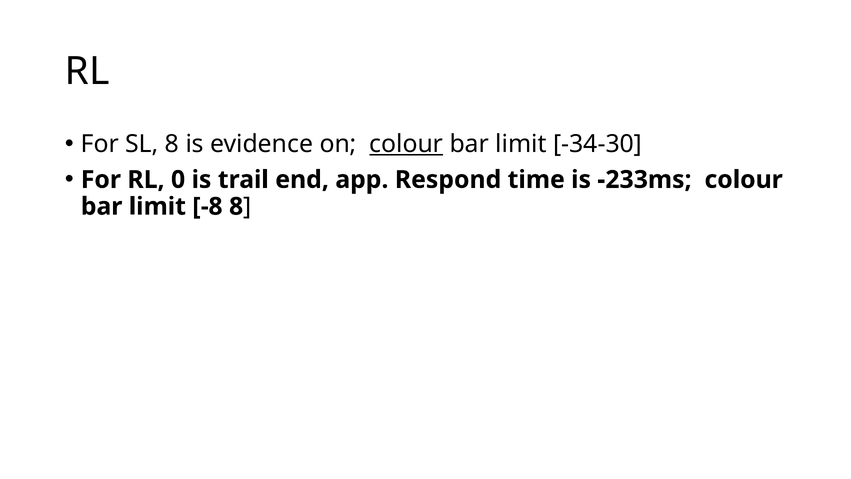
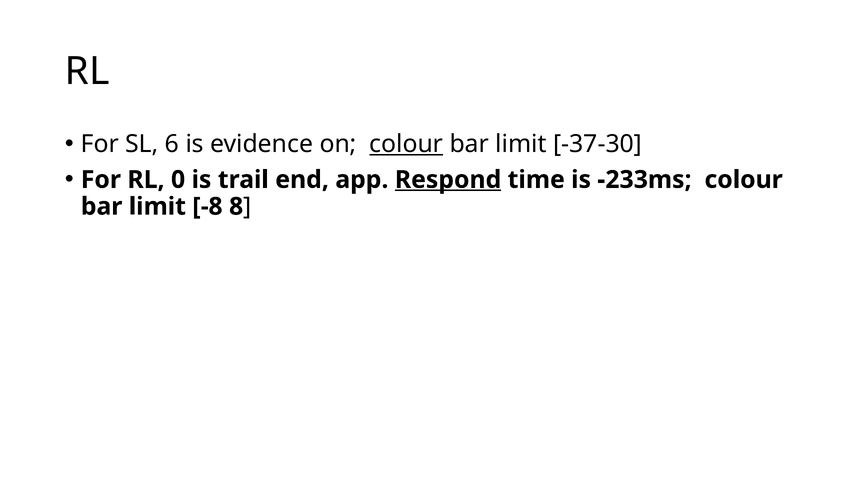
SL 8: 8 -> 6
-34-30: -34-30 -> -37-30
Respond underline: none -> present
